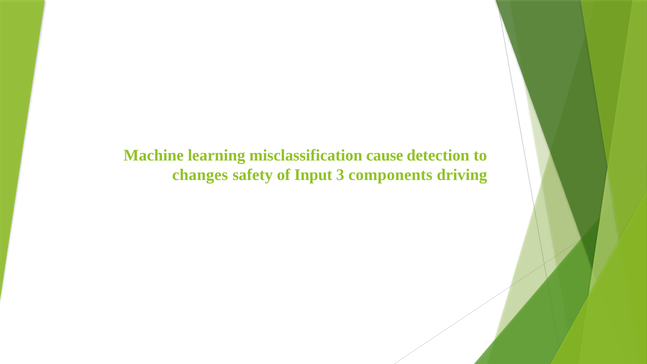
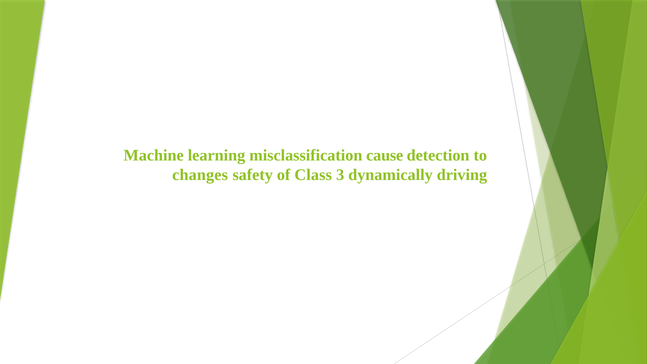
Input: Input -> Class
components: components -> dynamically
